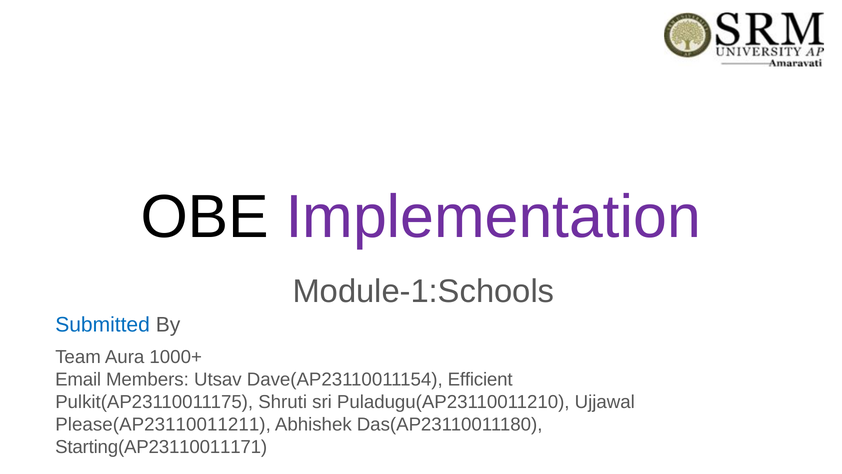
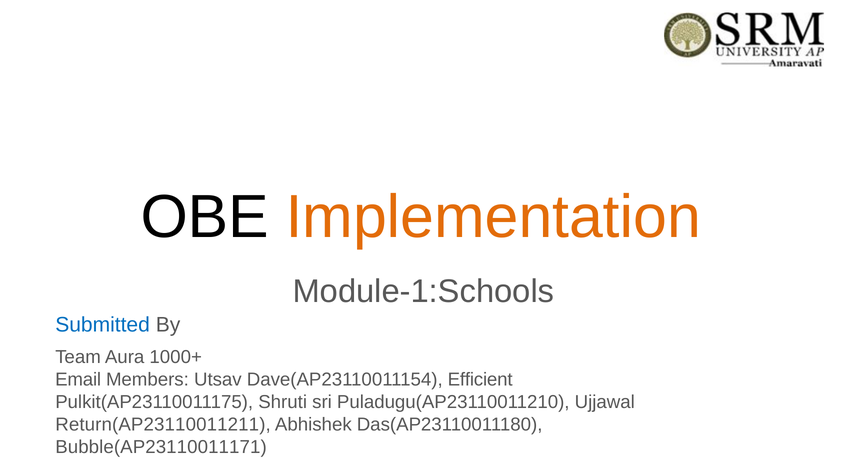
Implementation colour: purple -> orange
Please(AP23110011211: Please(AP23110011211 -> Return(AP23110011211
Starting(AP23110011171: Starting(AP23110011171 -> Bubble(AP23110011171
